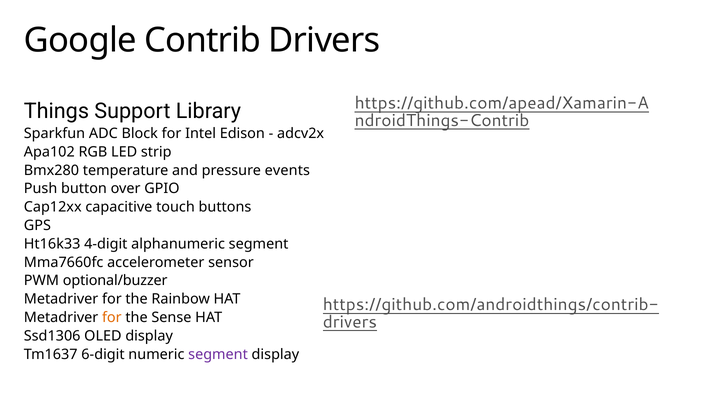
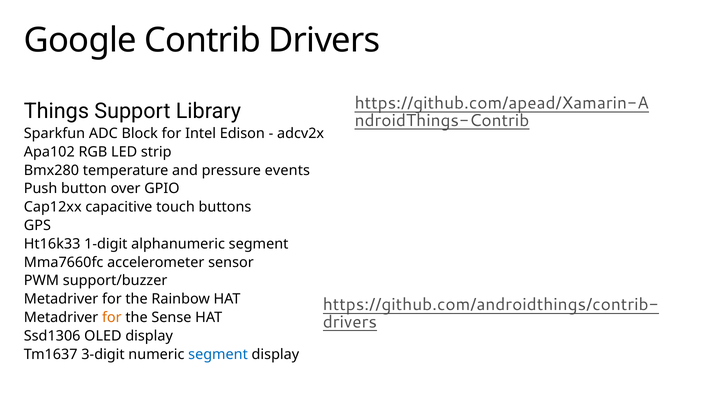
4-digit: 4-digit -> 1-digit
optional/buzzer: optional/buzzer -> support/buzzer
6-digit: 6-digit -> 3-digit
segment at (218, 355) colour: purple -> blue
